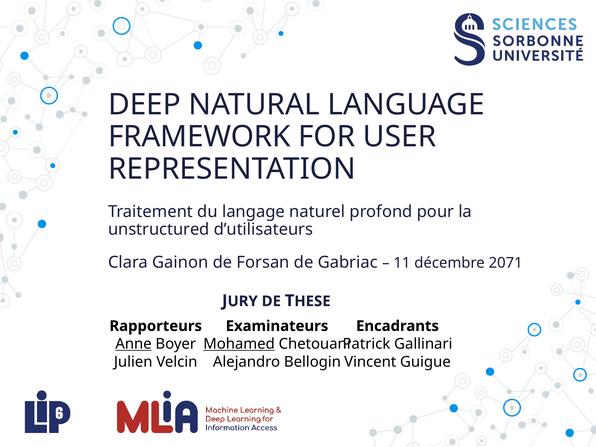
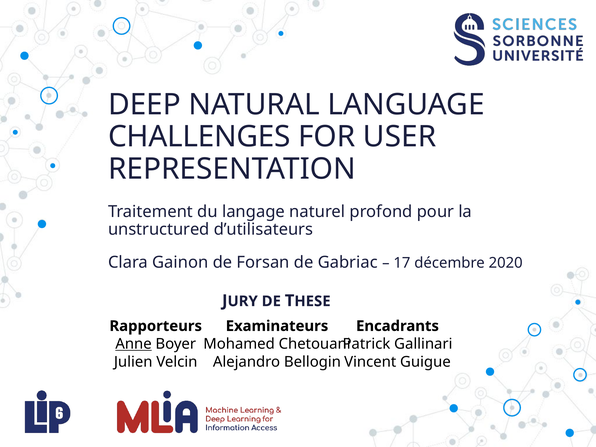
FRAMEWORK: FRAMEWORK -> CHALLENGES
11: 11 -> 17
2071: 2071 -> 2020
Mohamed underline: present -> none
